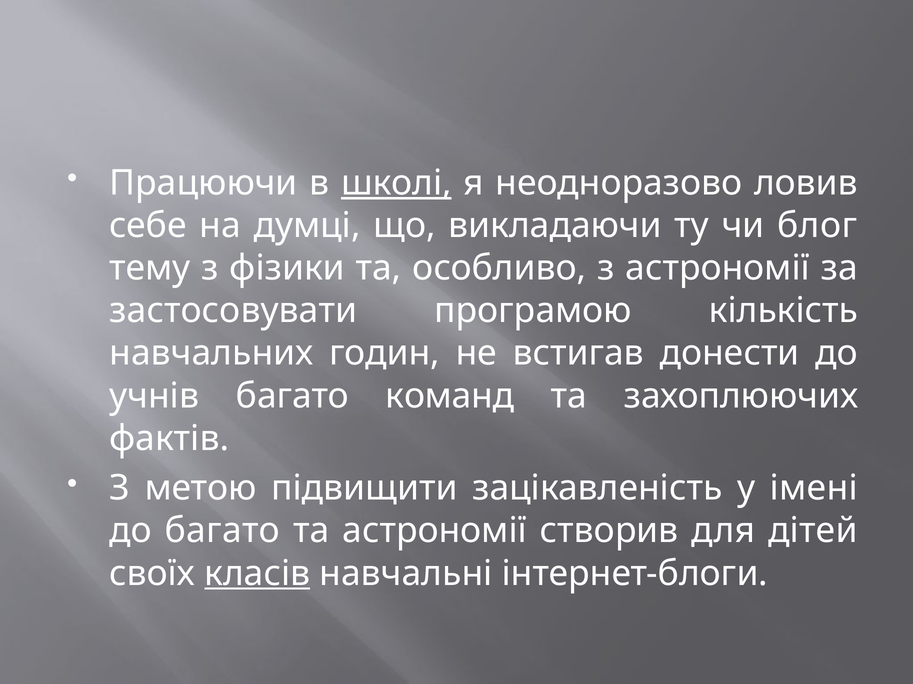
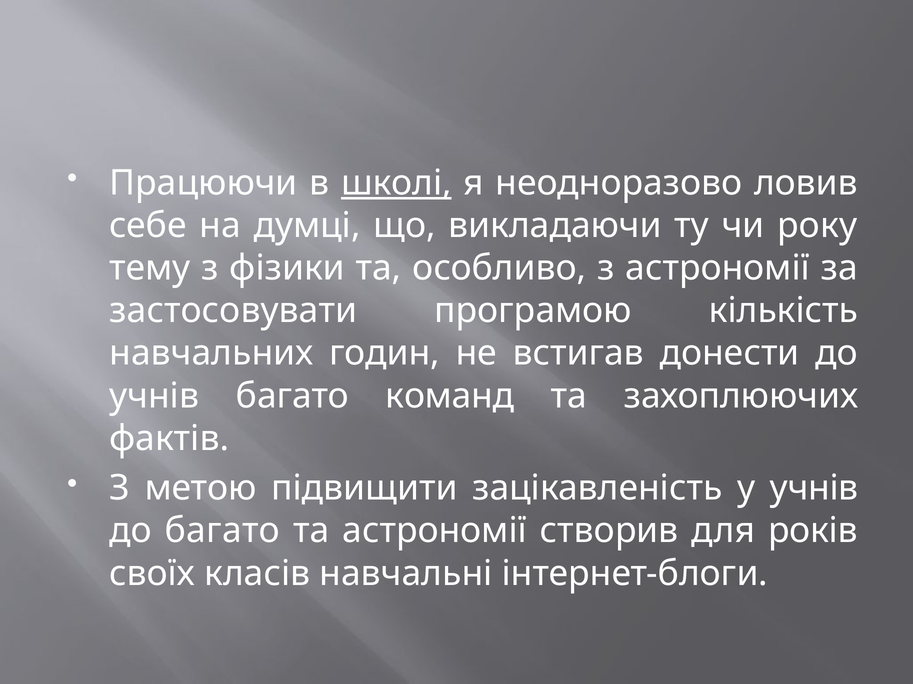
блог: блог -> року
у імені: імені -> учнів
дітей: дітей -> років
класів underline: present -> none
